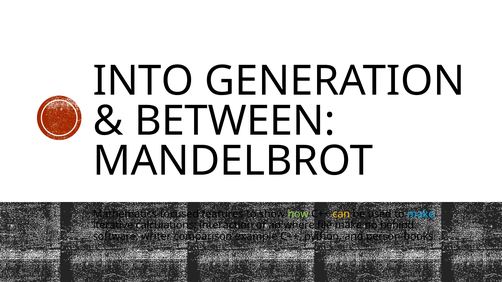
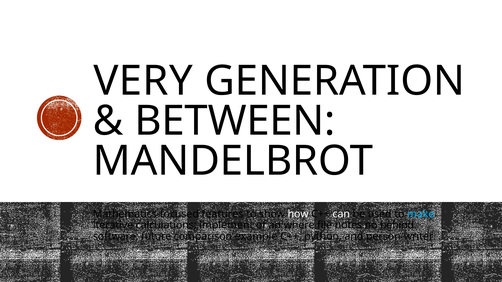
INTO: INTO -> VERY
how colour: light green -> white
can colour: yellow -> white
interaction: interaction -> implement
file make: make -> notes
writer: writer -> future
person-books: person-books -> person-writer
